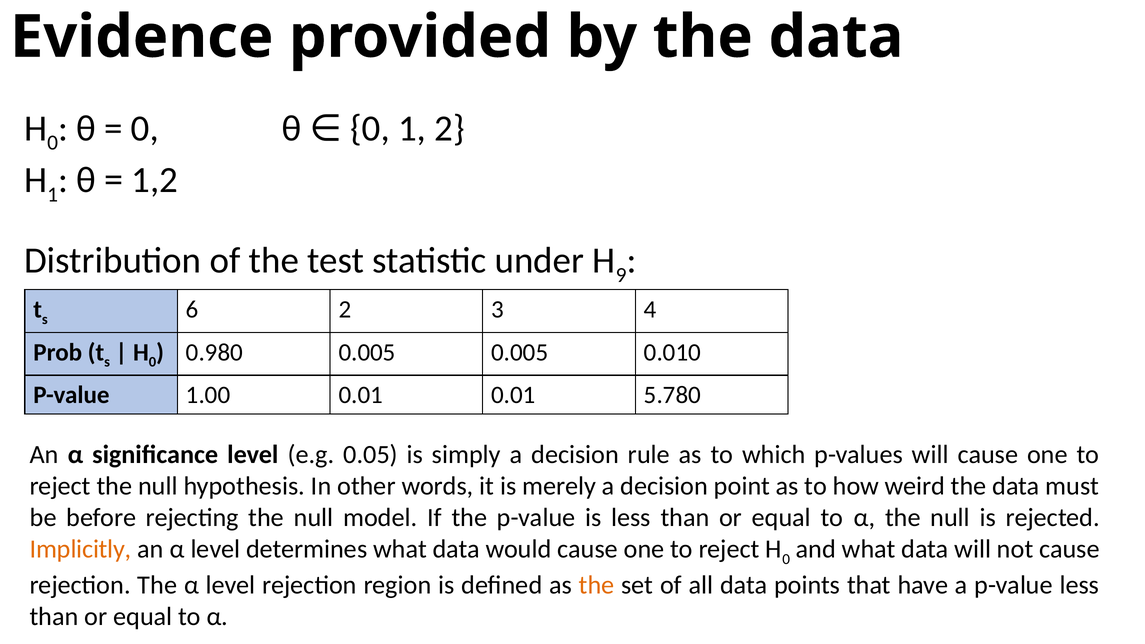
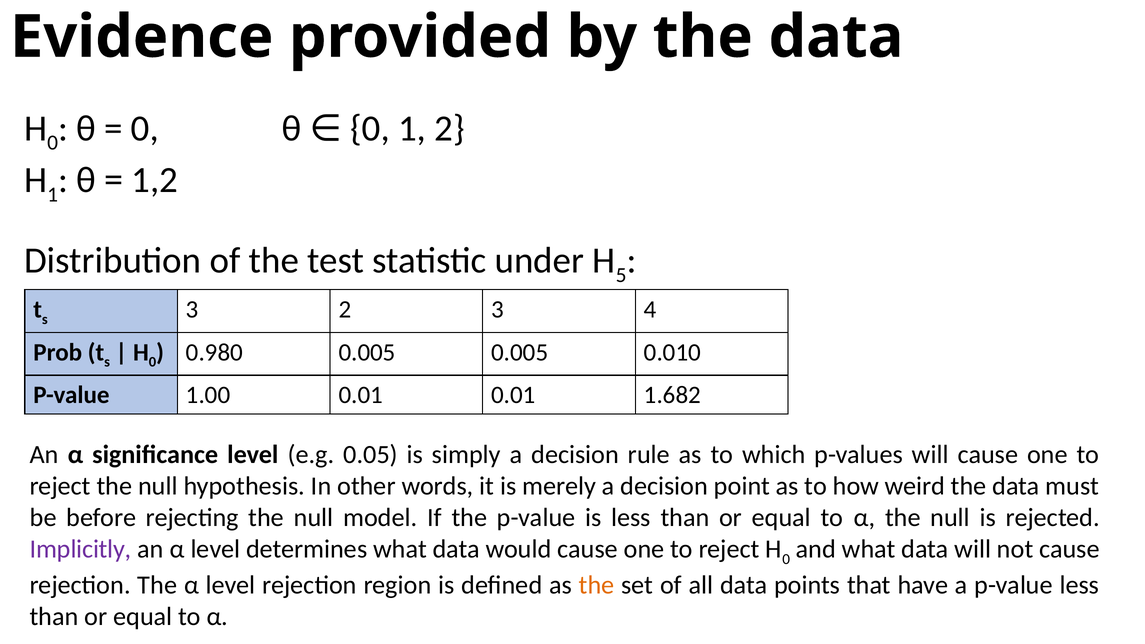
9: 9 -> 5
6 at (192, 310): 6 -> 3
5.780: 5.780 -> 1.682
Implicitly colour: orange -> purple
